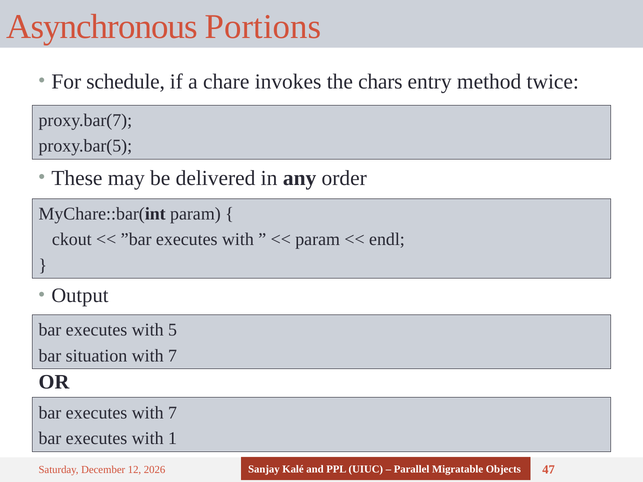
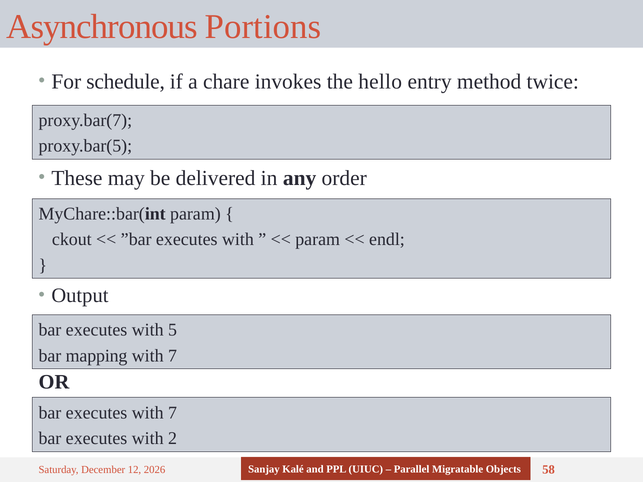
chars: chars -> hello
situation: situation -> mapping
1: 1 -> 2
47: 47 -> 58
